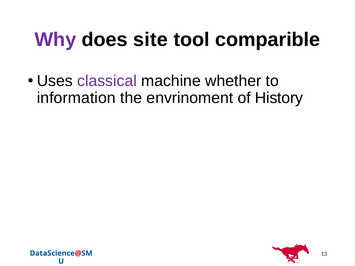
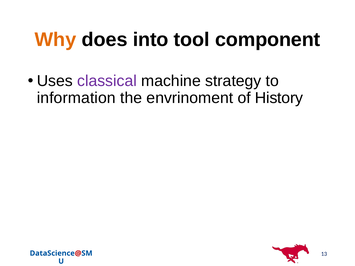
Why colour: purple -> orange
site: site -> into
comparible: comparible -> component
whether: whether -> strategy
